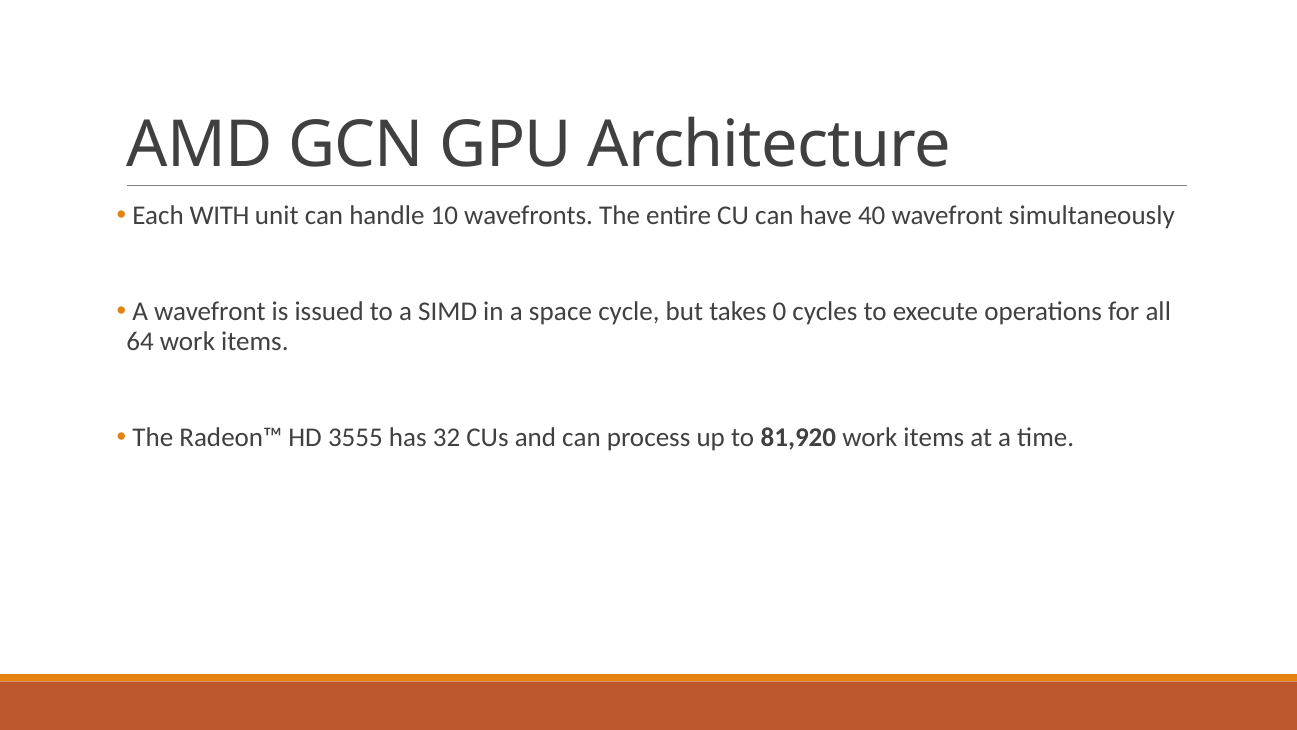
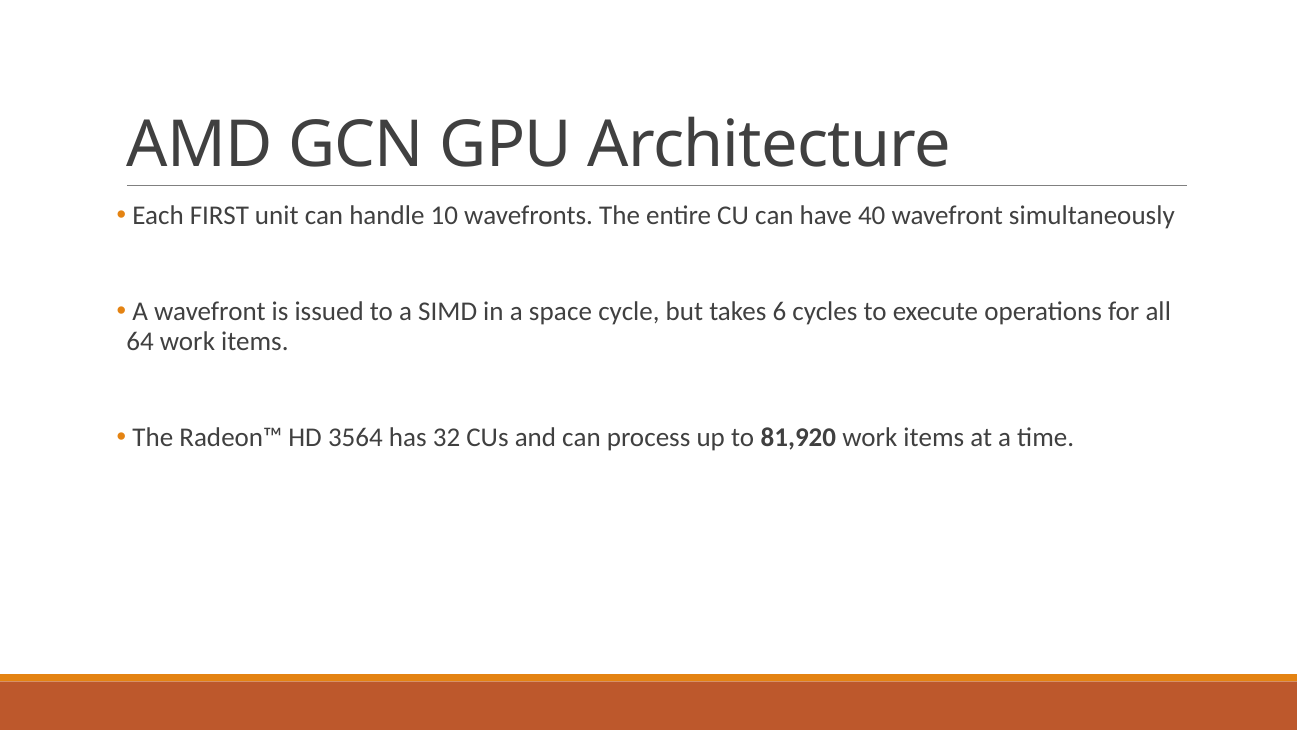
WITH: WITH -> FIRST
0: 0 -> 6
3555: 3555 -> 3564
